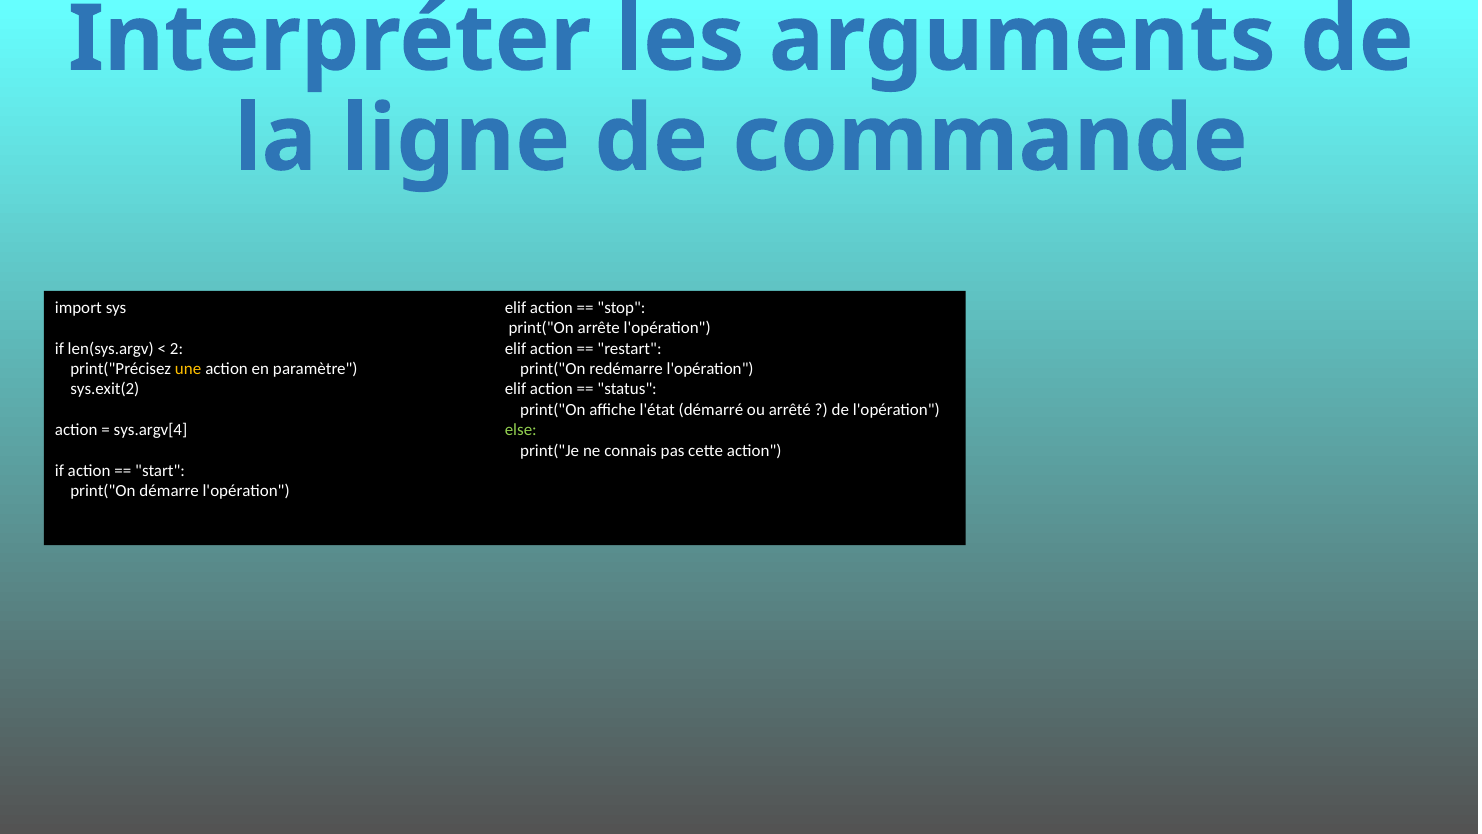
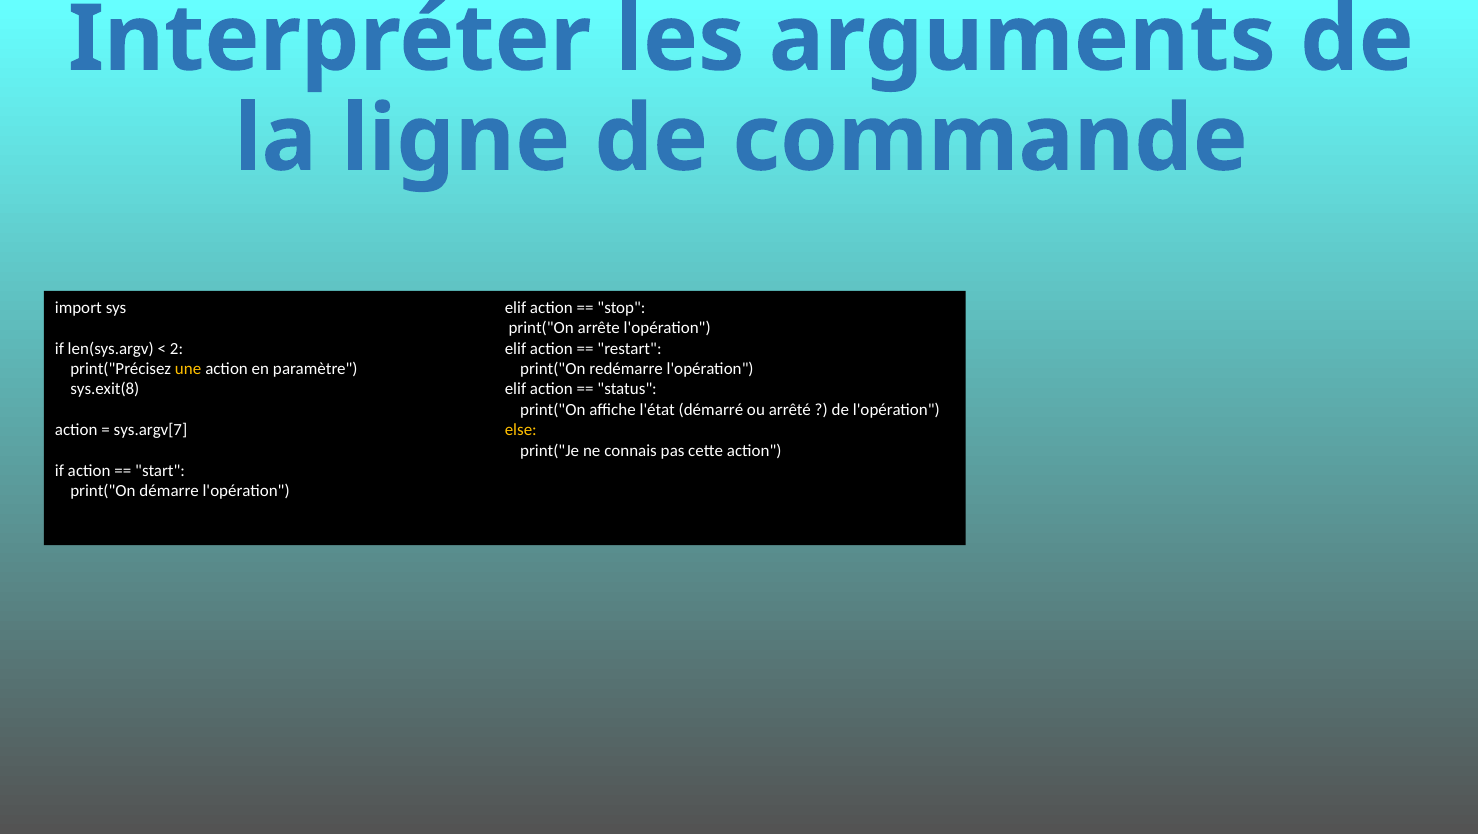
sys.exit(2: sys.exit(2 -> sys.exit(8
sys.argv[4: sys.argv[4 -> sys.argv[7
else colour: light green -> yellow
